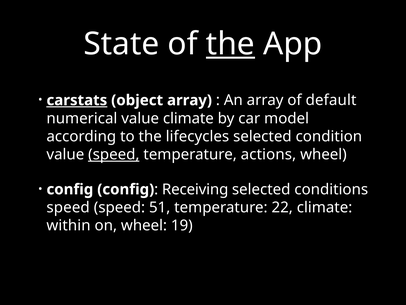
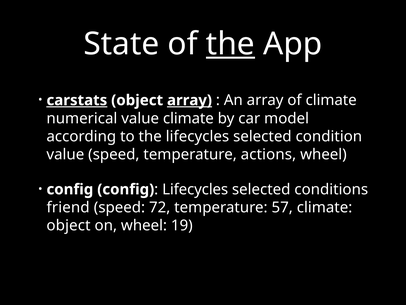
array at (189, 100) underline: none -> present
of default: default -> climate
speed at (114, 154) underline: present -> none
Receiving at (195, 189): Receiving -> Lifecycles
speed at (68, 207): speed -> friend
51: 51 -> 72
22: 22 -> 57
within at (69, 225): within -> object
